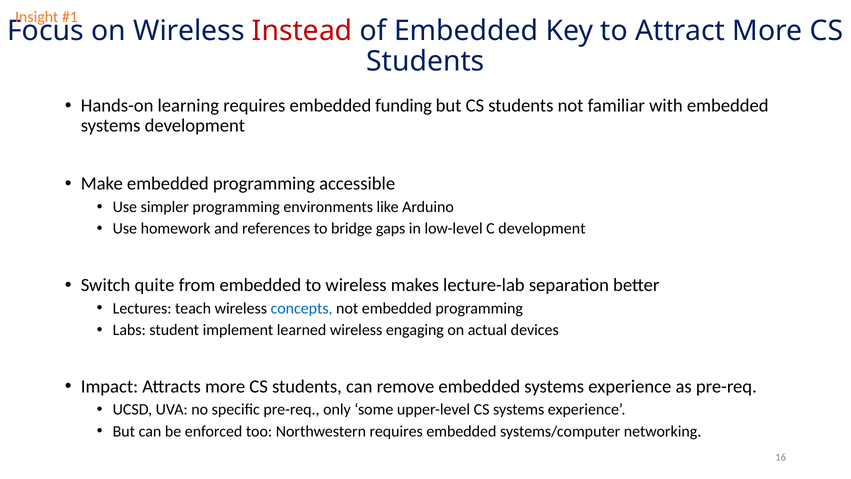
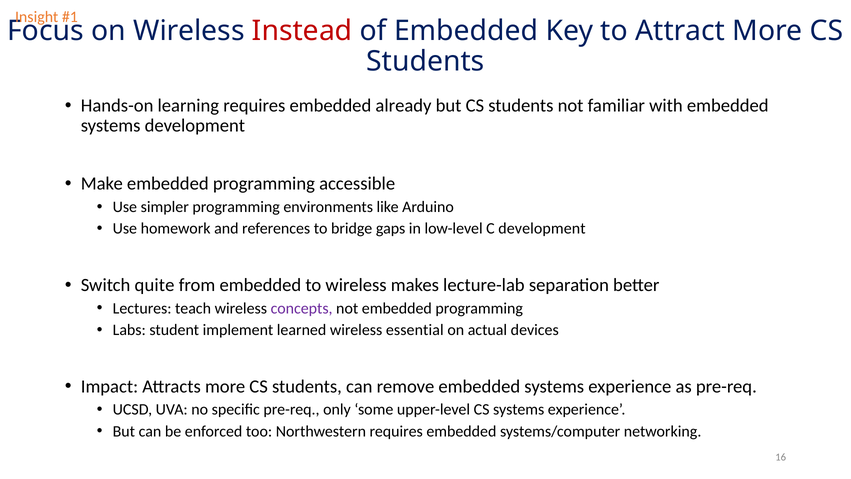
funding: funding -> already
concepts colour: blue -> purple
engaging: engaging -> essential
